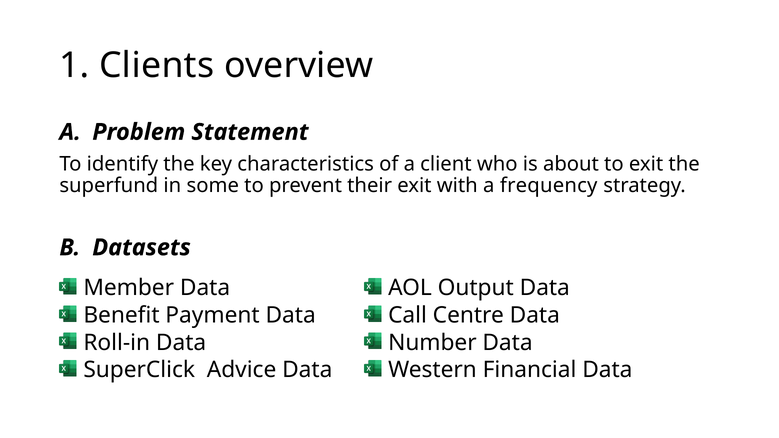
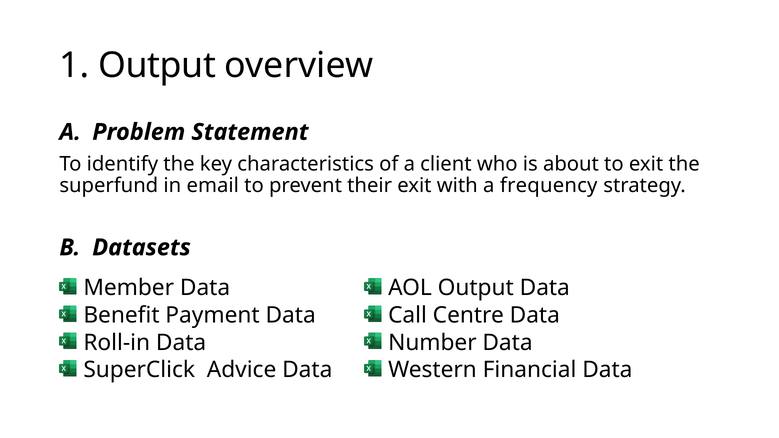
1 Clients: Clients -> Output
some: some -> email
